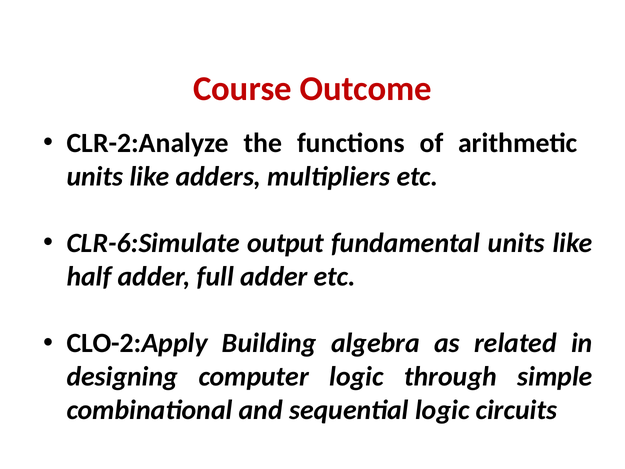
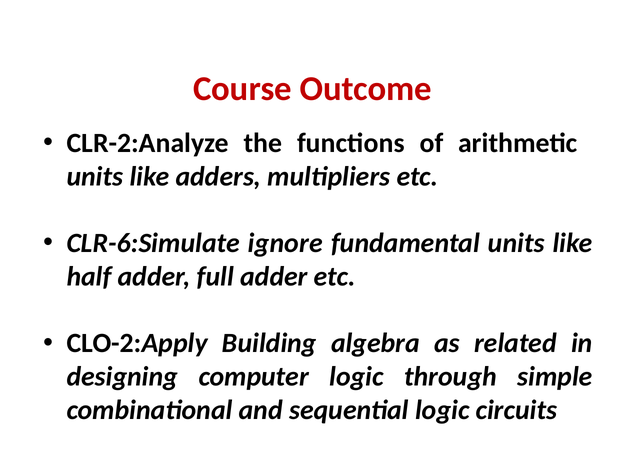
output: output -> ignore
